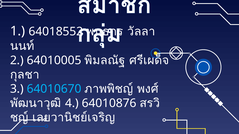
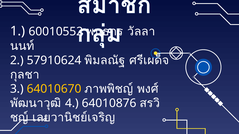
64018552: 64018552 -> 60010552
64010005: 64010005 -> 57910624
64010670 colour: light blue -> yellow
